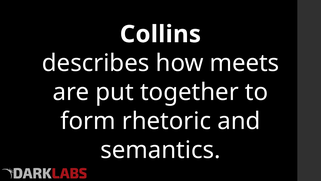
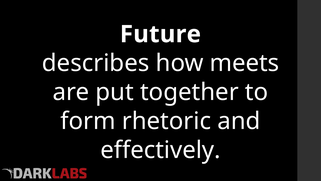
Collins: Collins -> Future
semantics: semantics -> effectively
